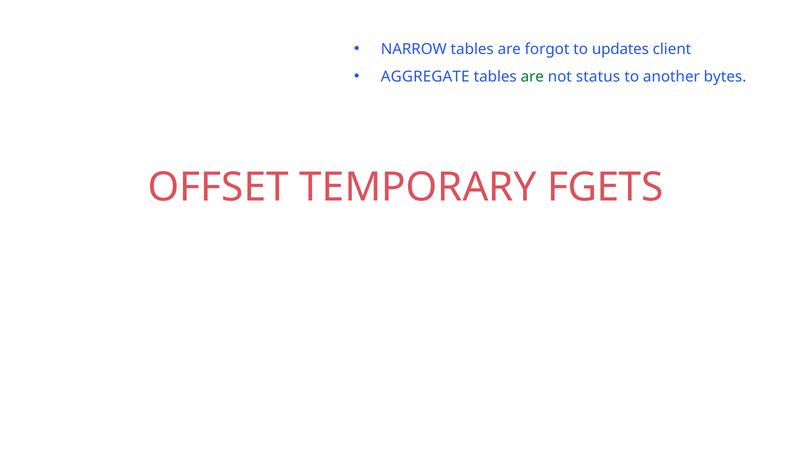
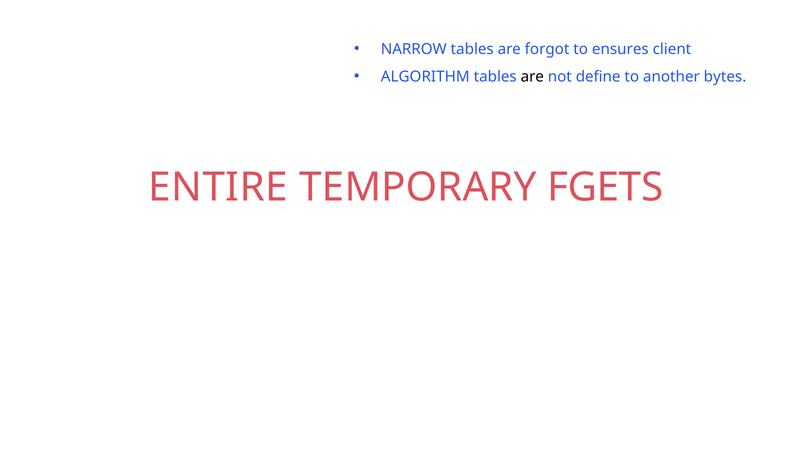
updates: updates -> ensures
AGGREGATE: AGGREGATE -> ALGORITHM
are at (532, 77) colour: green -> black
status: status -> define
OFFSET: OFFSET -> ENTIRE
